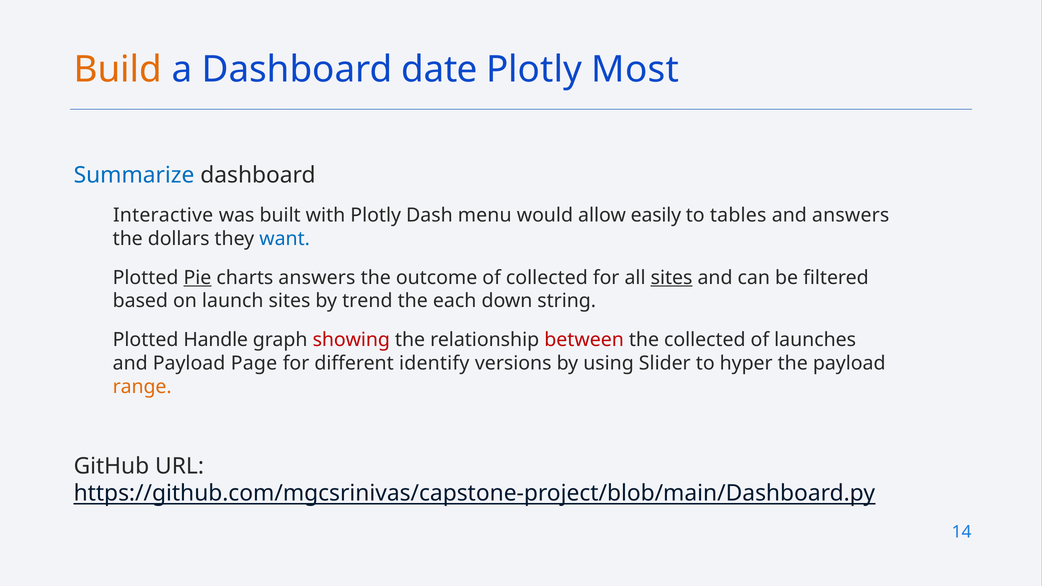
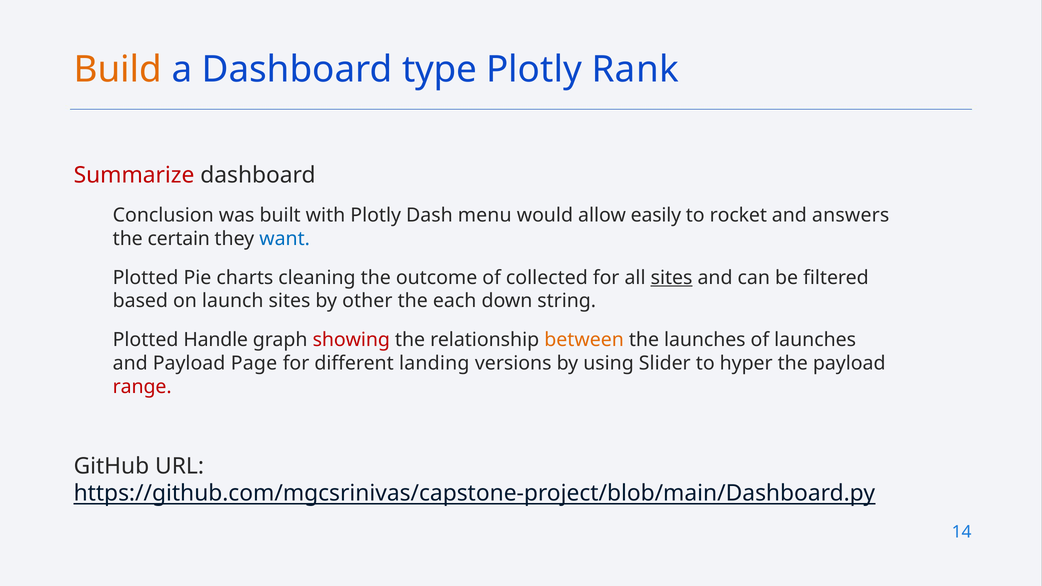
date: date -> type
Most: Most -> Rank
Summarize colour: blue -> red
Interactive: Interactive -> Conclusion
tables: tables -> rocket
dollars: dollars -> certain
Pie underline: present -> none
charts answers: answers -> cleaning
trend: trend -> other
between colour: red -> orange
the collected: collected -> launches
identify: identify -> landing
range colour: orange -> red
